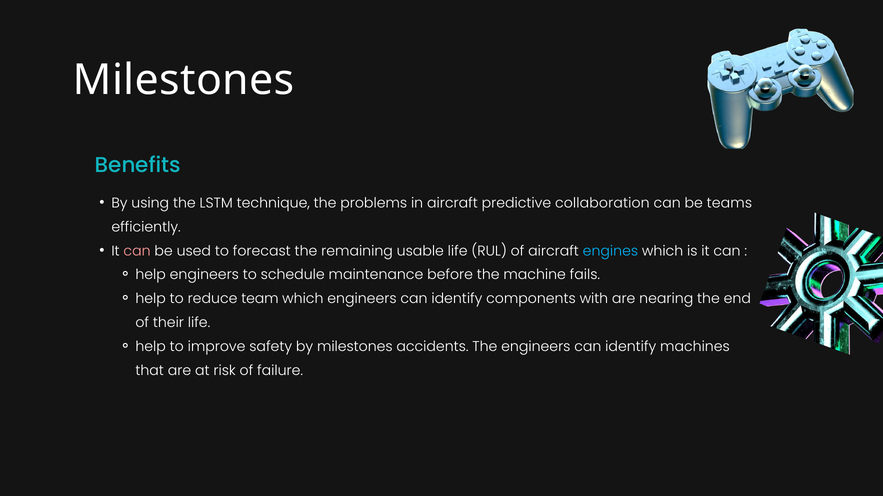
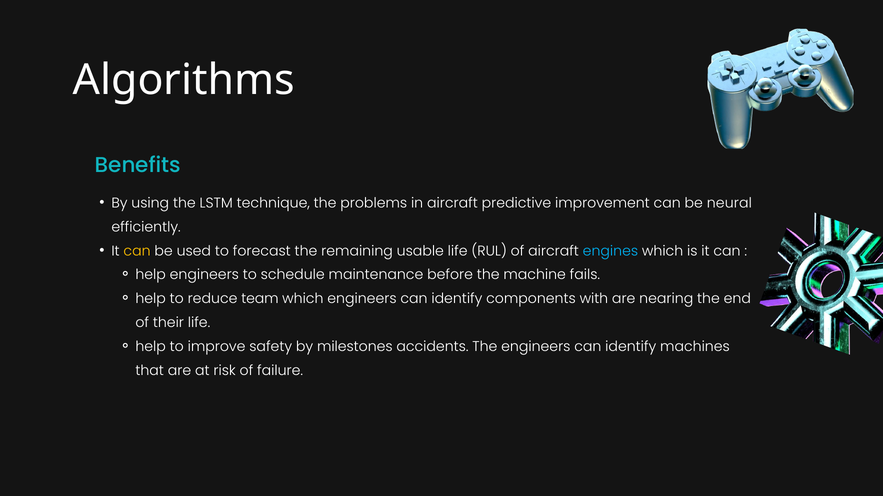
Milestones at (184, 80): Milestones -> Algorithms
collaboration: collaboration -> improvement
teams: teams -> neural
can at (137, 251) colour: pink -> yellow
